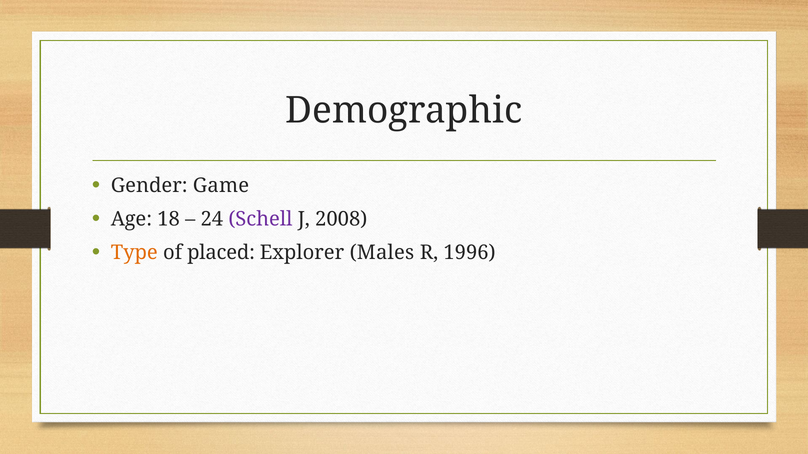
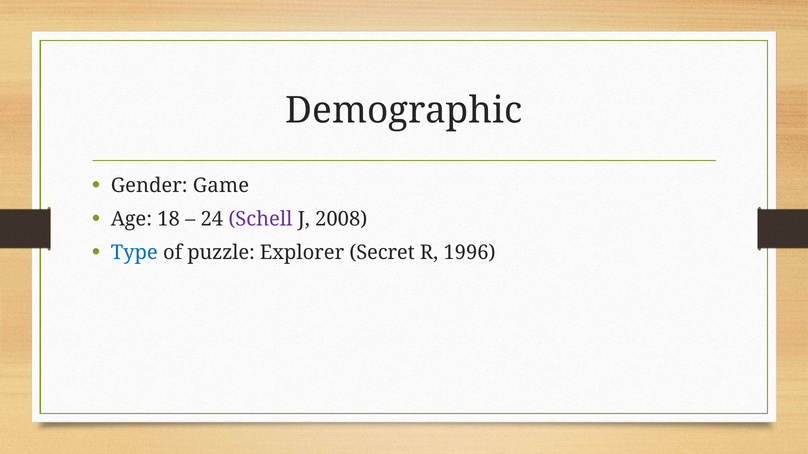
Type colour: orange -> blue
placed: placed -> puzzle
Males: Males -> Secret
